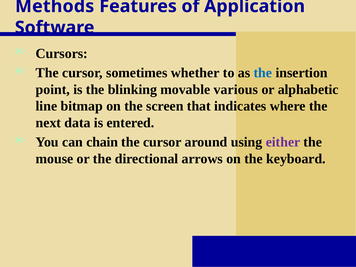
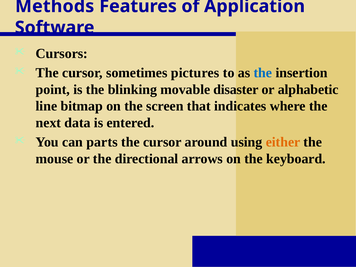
whether: whether -> pictures
various: various -> disaster
chain: chain -> parts
either colour: purple -> orange
